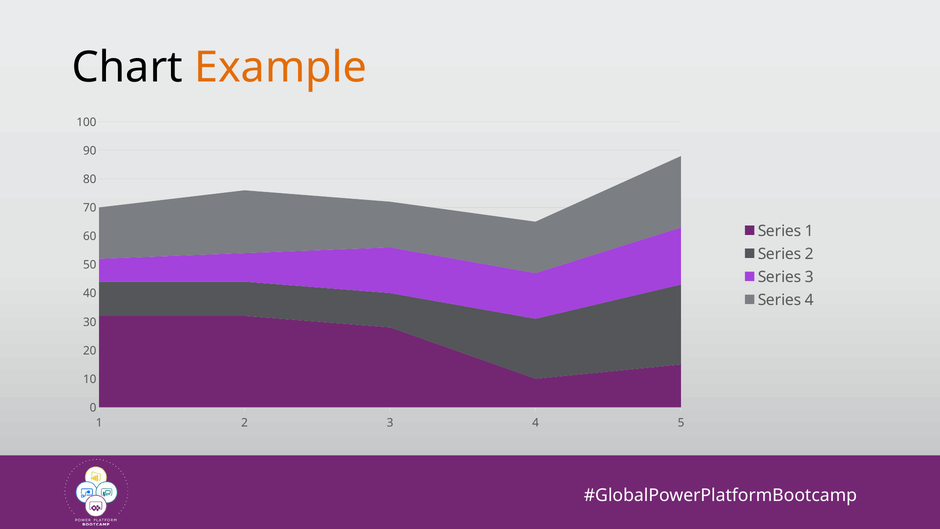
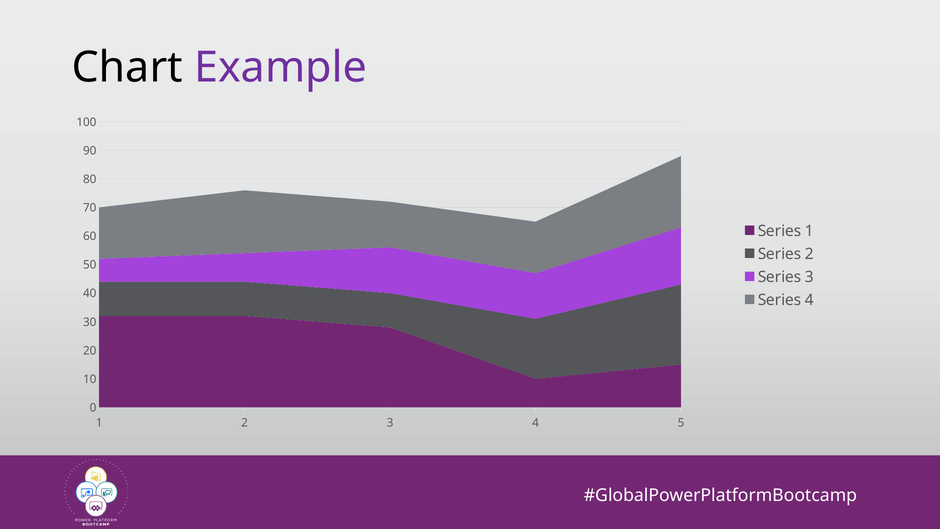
Example colour: orange -> purple
